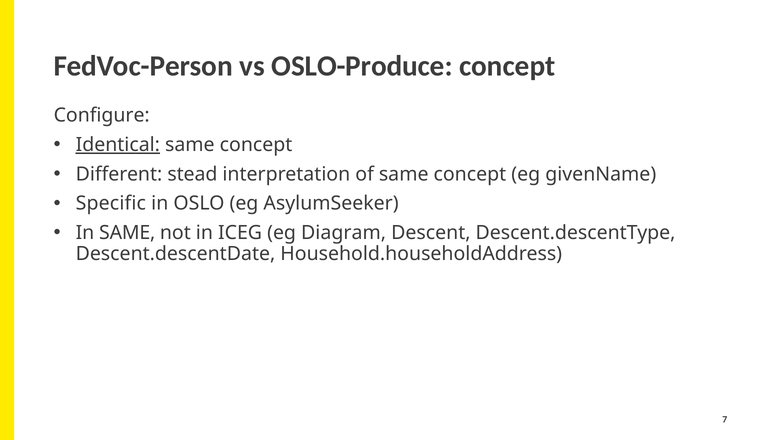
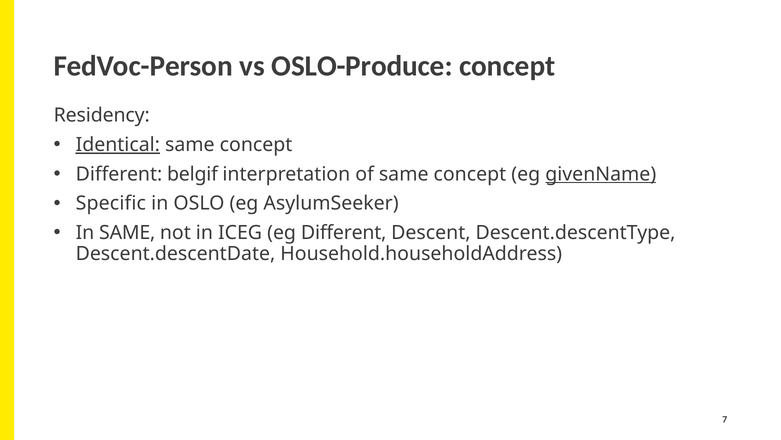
Configure: Configure -> Residency
stead: stead -> belgif
givenName underline: none -> present
eg Diagram: Diagram -> Different
